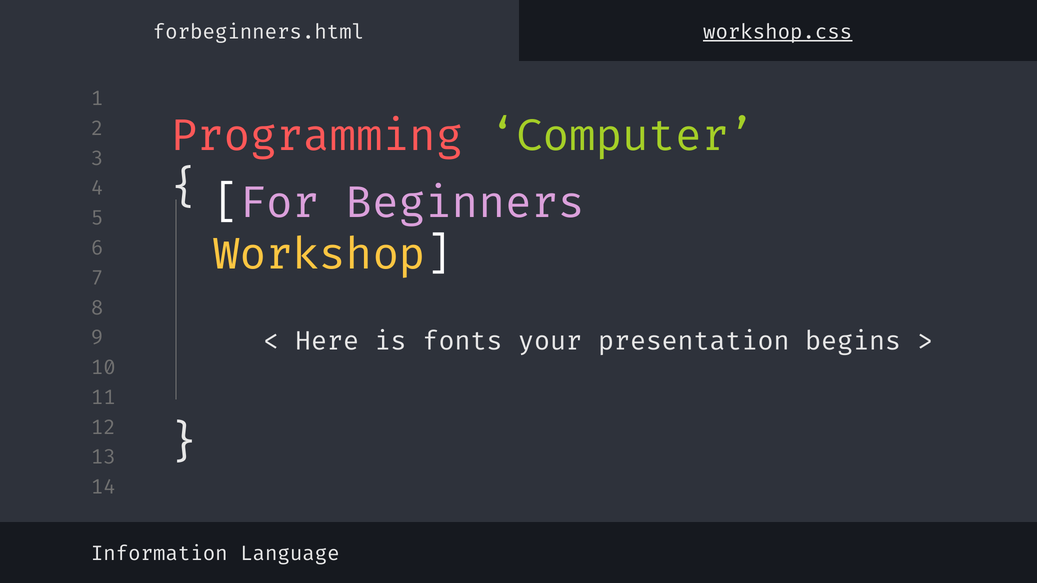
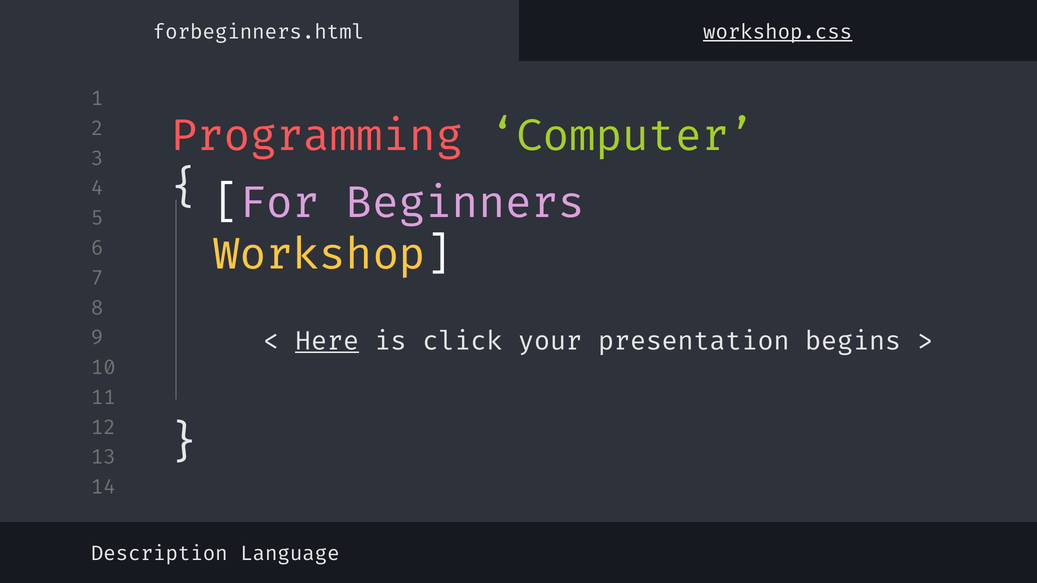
Here underline: none -> present
fonts: fonts -> click
Information: Information -> Description
